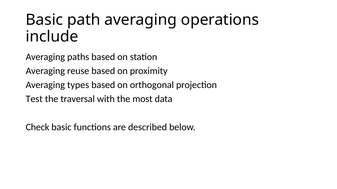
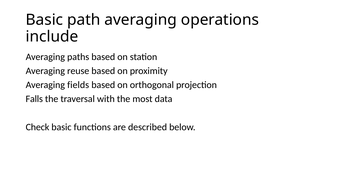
types: types -> fields
Test: Test -> Falls
